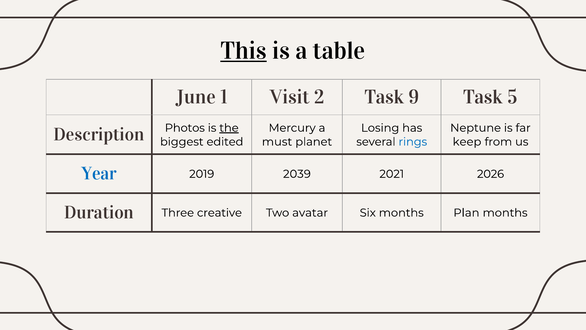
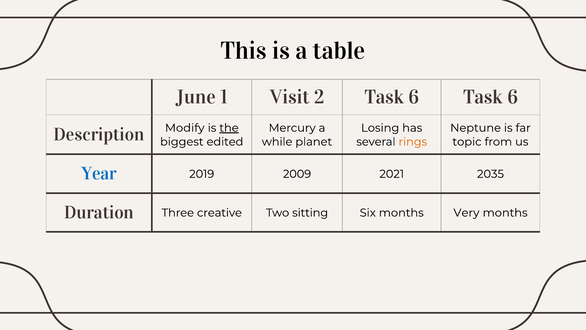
This underline: present -> none
2 Task 9: 9 -> 6
5 at (513, 97): 5 -> 6
Photos: Photos -> Modify
must: must -> while
rings colour: blue -> orange
keep: keep -> topic
2039: 2039 -> 2009
2026: 2026 -> 2035
avatar: avatar -> sitting
Plan: Plan -> Very
